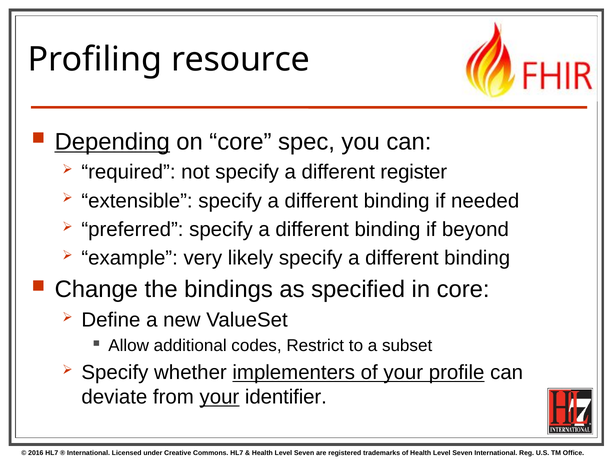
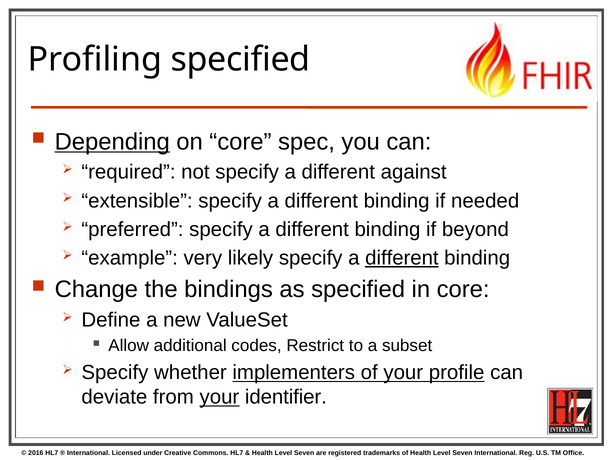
Profiling resource: resource -> specified
register: register -> against
different at (402, 258) underline: none -> present
